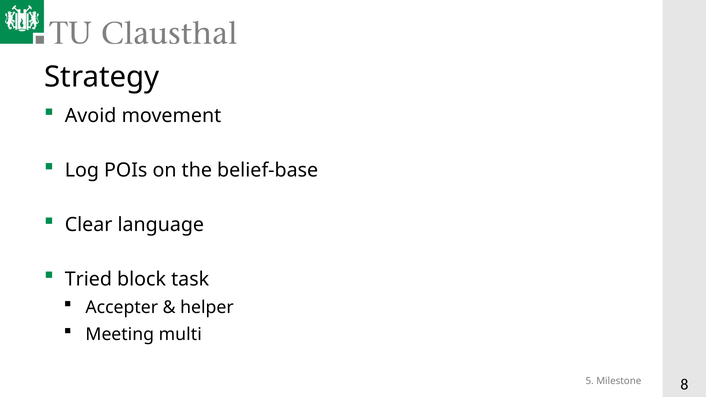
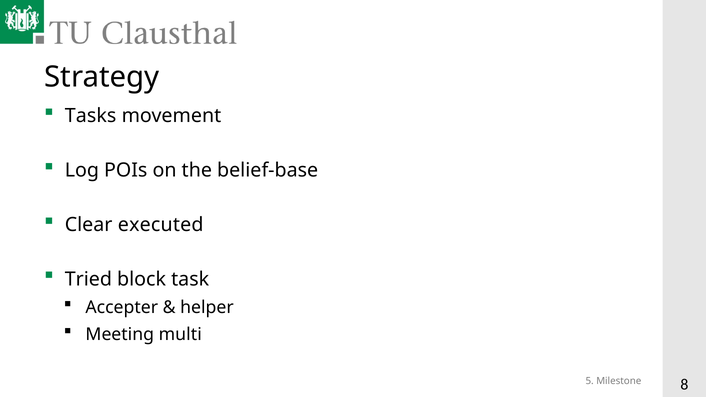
Avoid: Avoid -> Tasks
language: language -> executed
